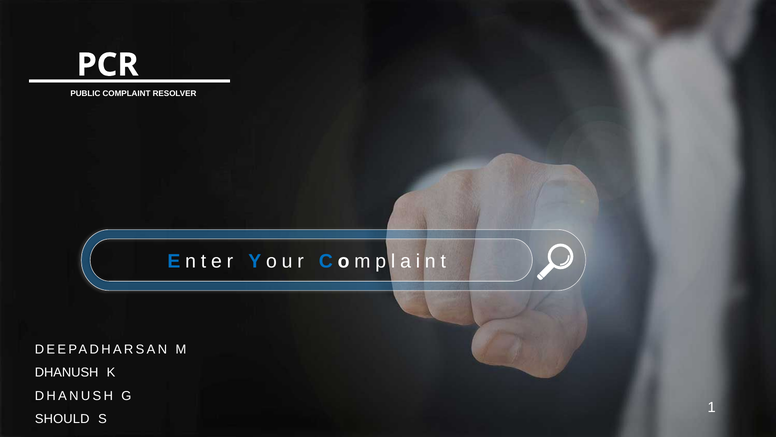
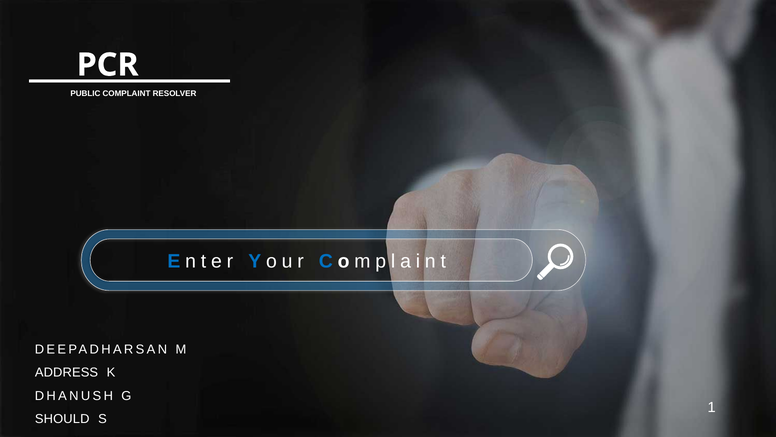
DHANUSH at (67, 372): DHANUSH -> ADDRESS
